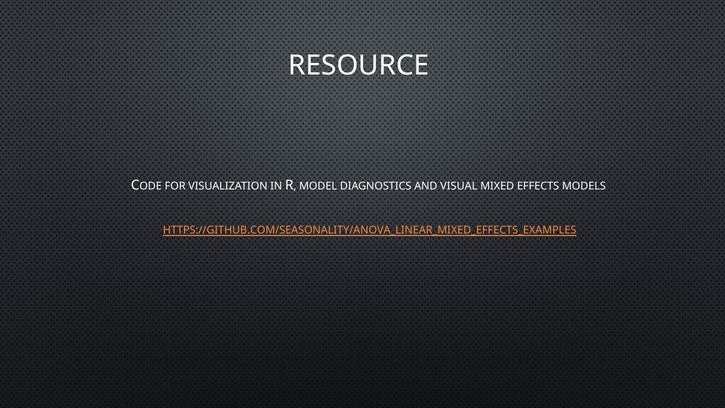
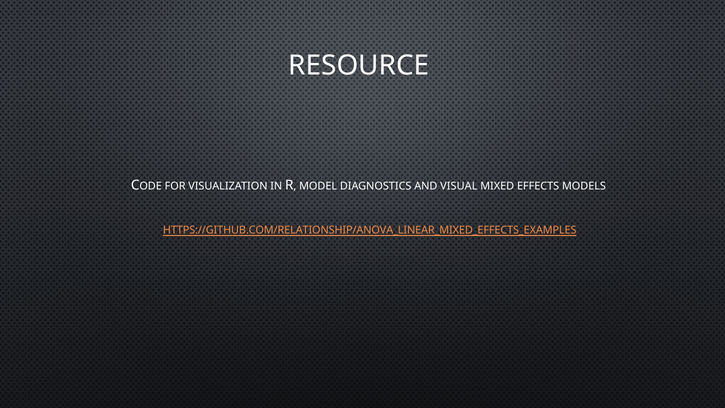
HTTPS://GITHUB.COM/SEASONALITY/ANOVA_LINEAR_MIXED_EFFECTS_EXAMPLES: HTTPS://GITHUB.COM/SEASONALITY/ANOVA_LINEAR_MIXED_EFFECTS_EXAMPLES -> HTTPS://GITHUB.COM/RELATIONSHIP/ANOVA_LINEAR_MIXED_EFFECTS_EXAMPLES
